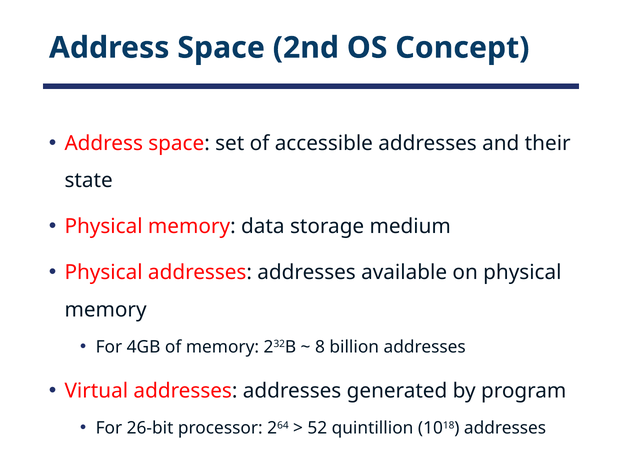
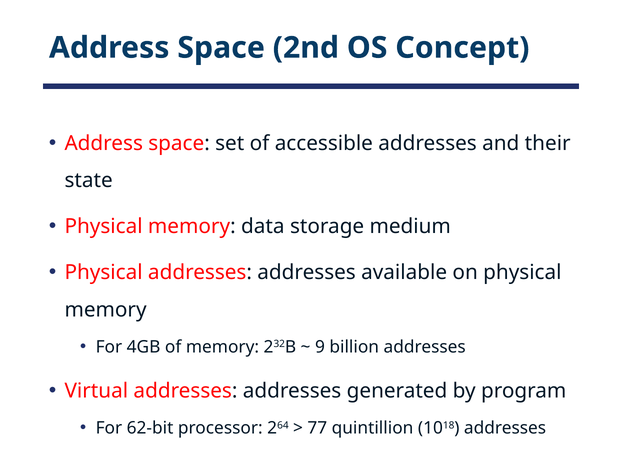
8: 8 -> 9
26-bit: 26-bit -> 62-bit
52: 52 -> 77
